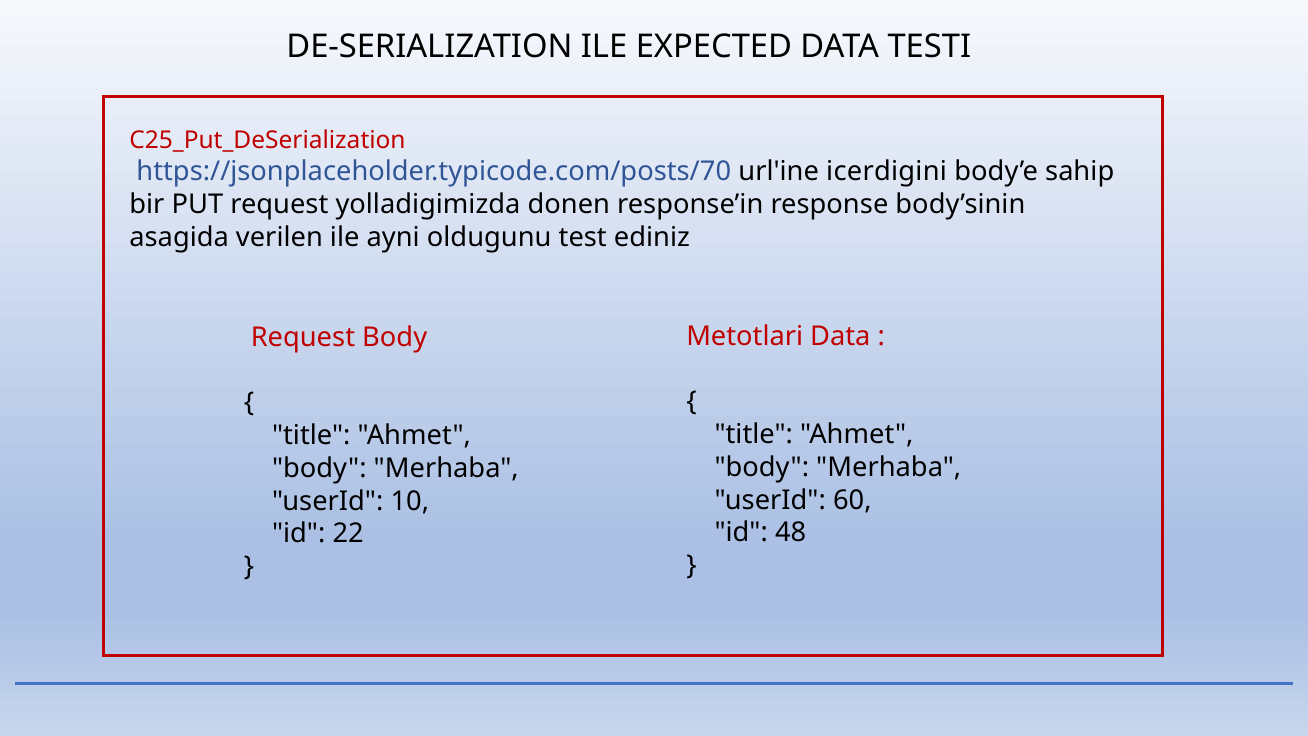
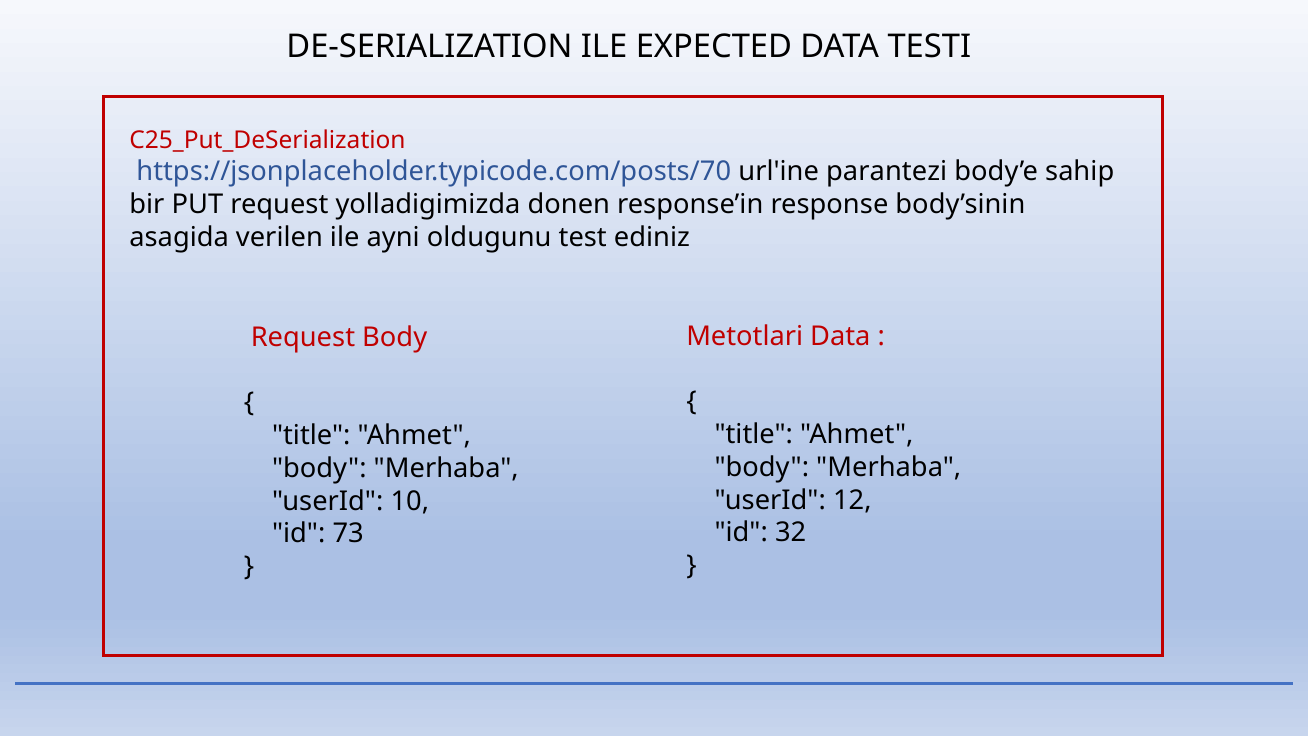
icerdigini: icerdigini -> parantezi
60: 60 -> 12
48: 48 -> 32
22: 22 -> 73
